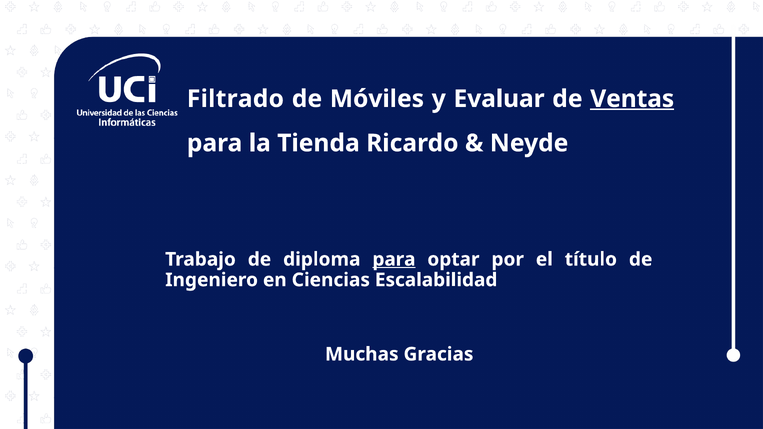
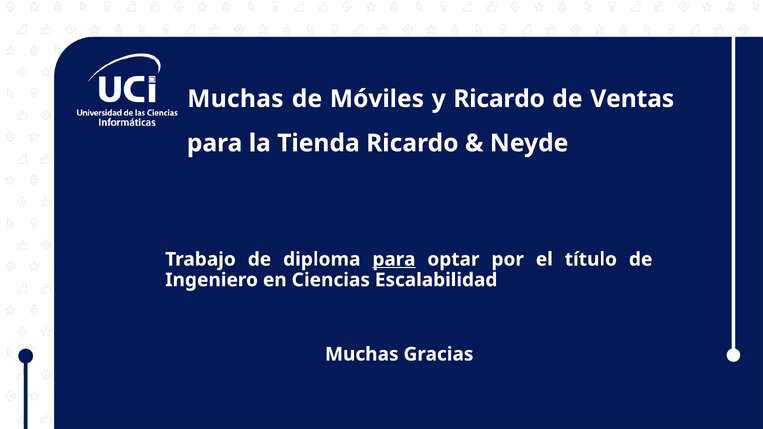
Filtrado at (235, 99): Filtrado -> Muchas
y Evaluar: Evaluar -> Ricardo
Ventas underline: present -> none
